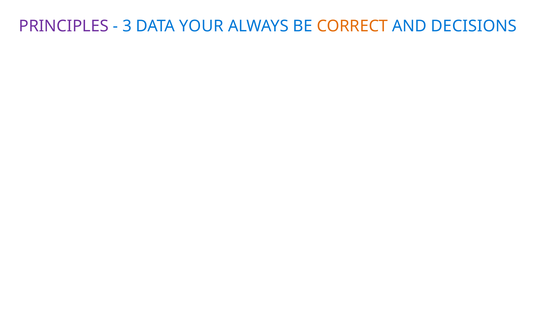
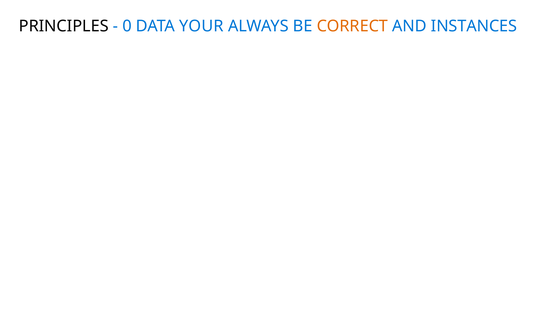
PRINCIPLES colour: purple -> black
3: 3 -> 0
DECISIONS: DECISIONS -> INSTANCES
